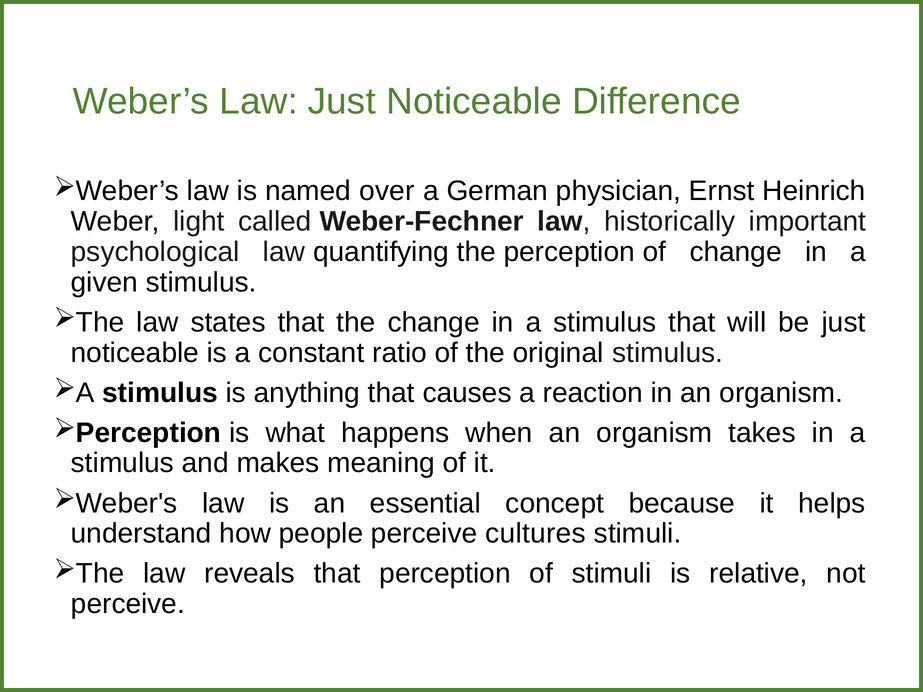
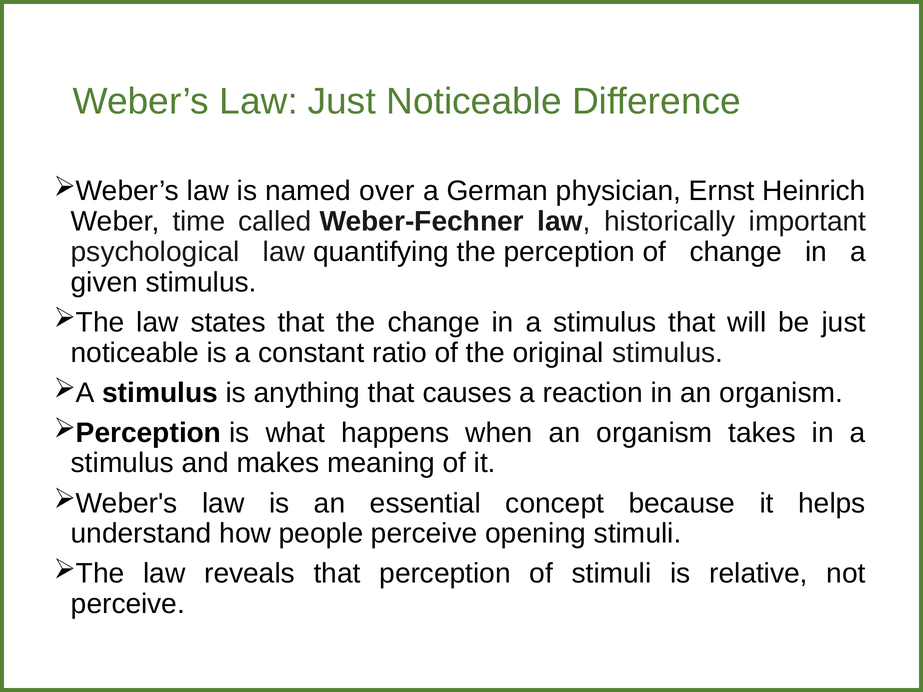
light: light -> time
cultures: cultures -> opening
